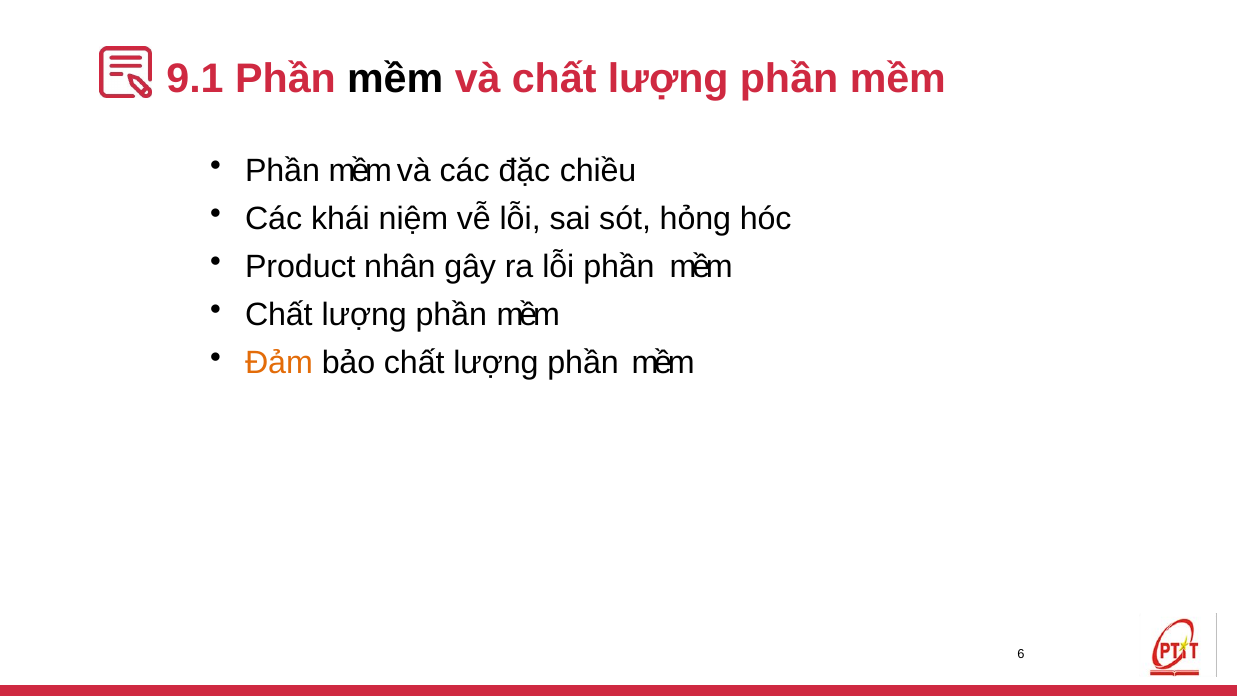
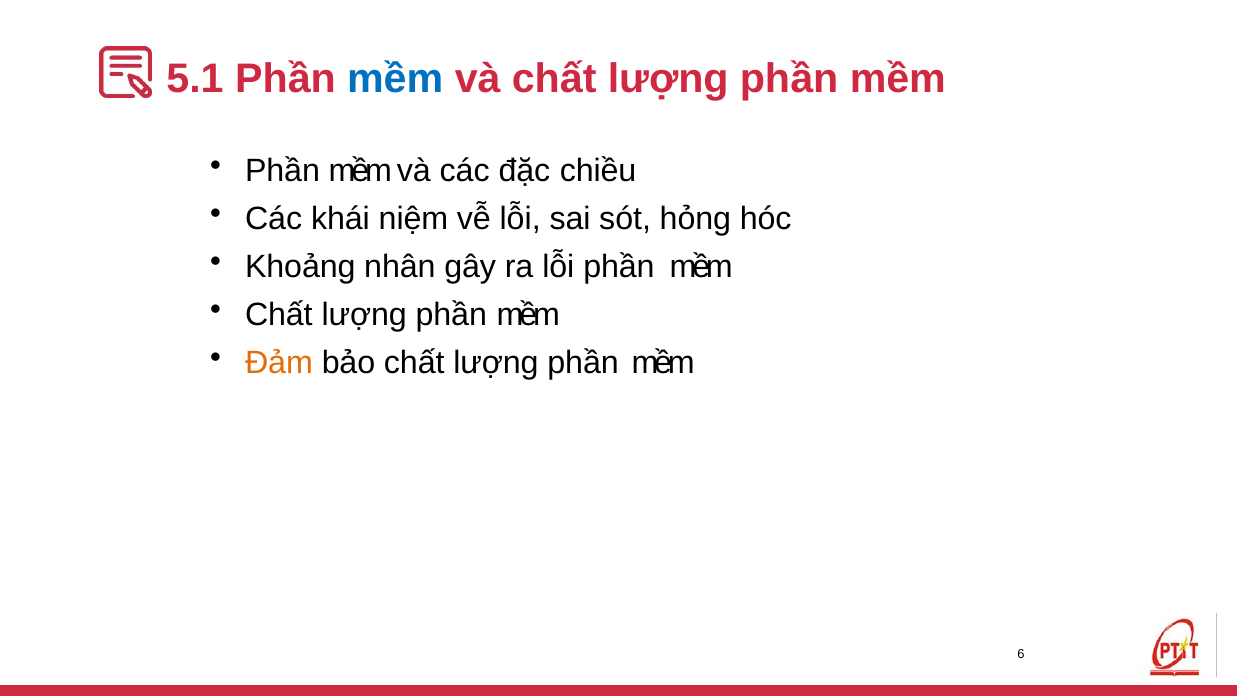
9.1: 9.1 -> 5.1
mềm at (395, 79) colour: black -> blue
Product: Product -> Khoảng
